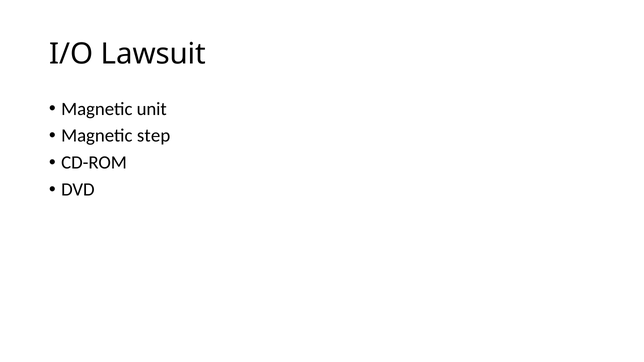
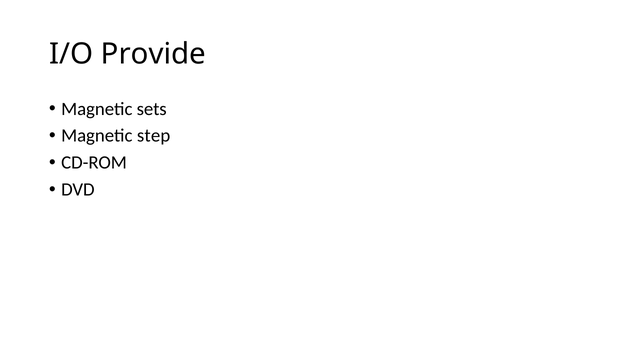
Lawsuit: Lawsuit -> Provide
unit: unit -> sets
